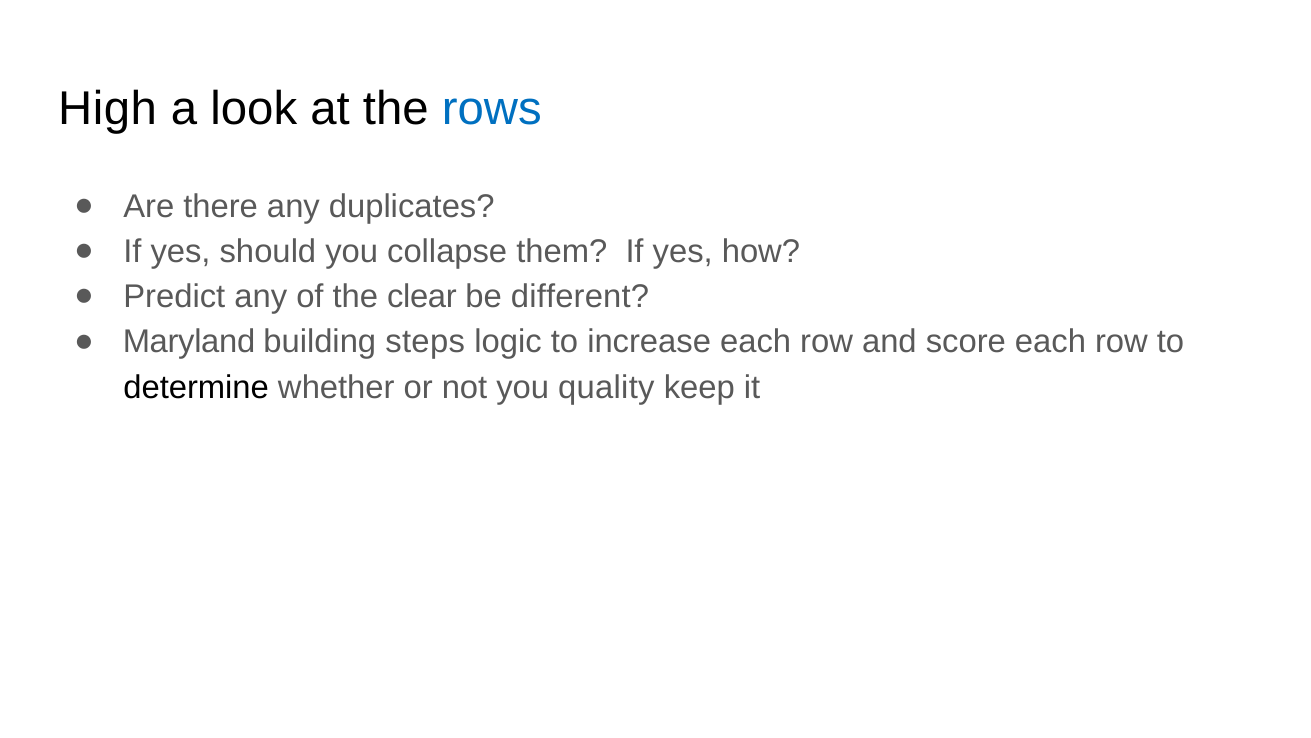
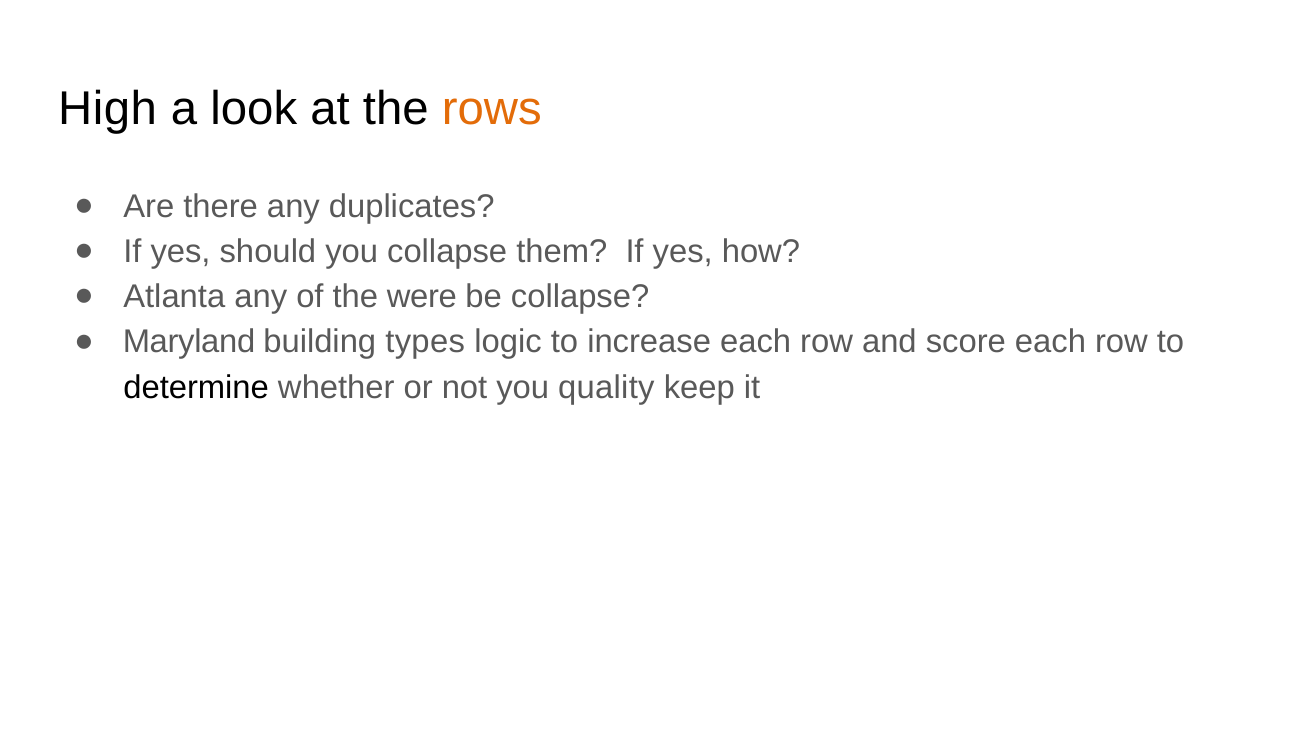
rows colour: blue -> orange
Predict: Predict -> Atlanta
clear: clear -> were
be different: different -> collapse
steps: steps -> types
